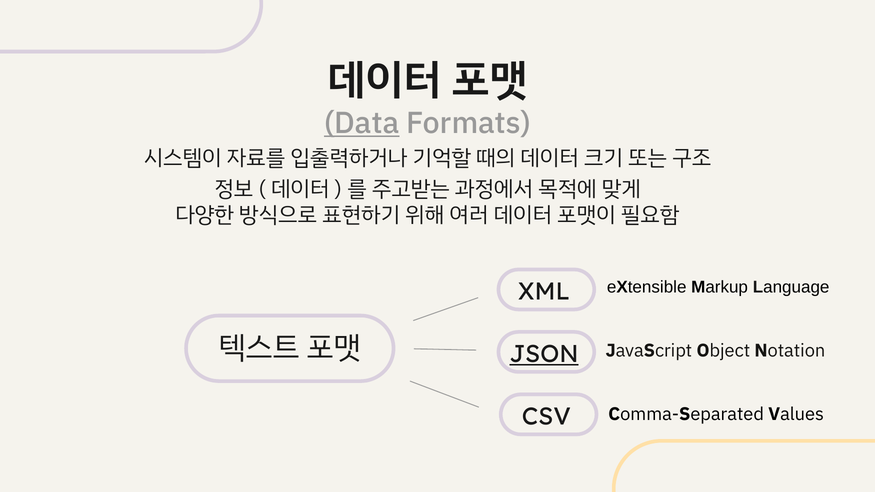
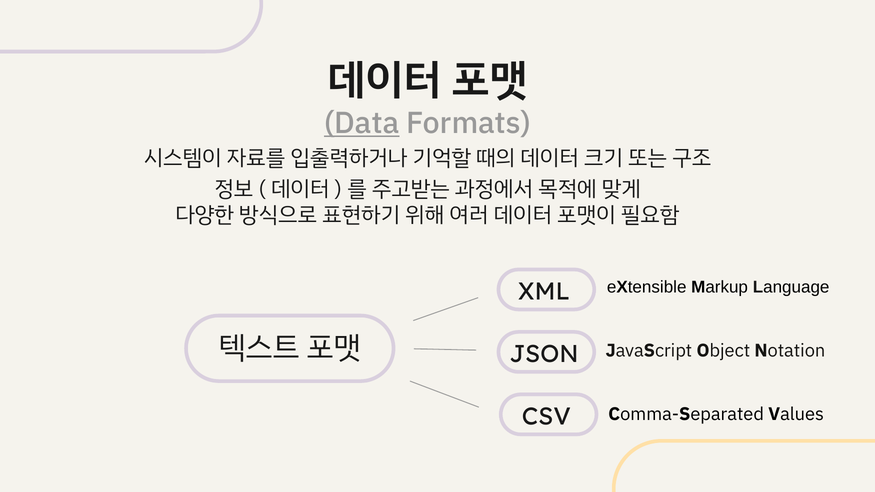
JSON underline: present -> none
